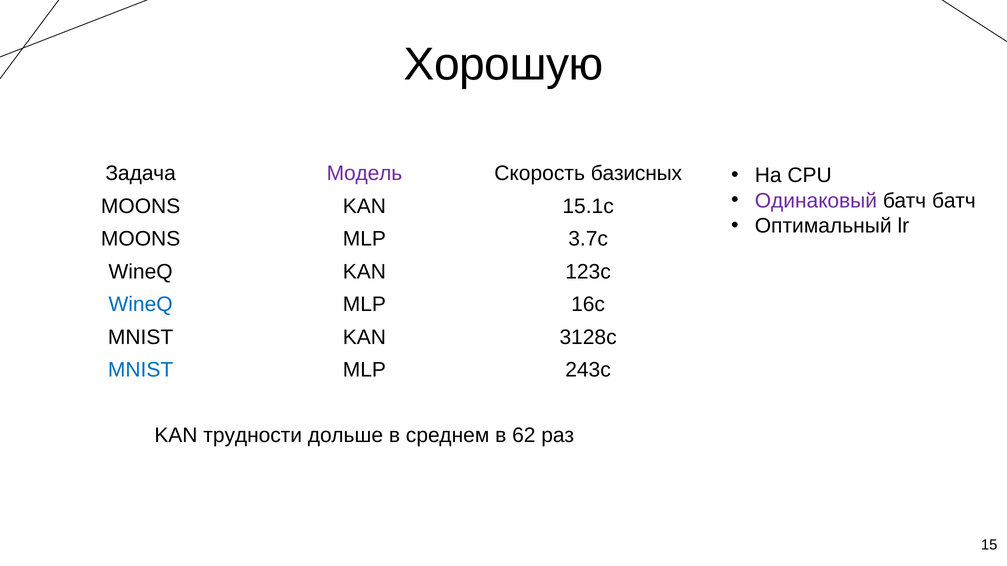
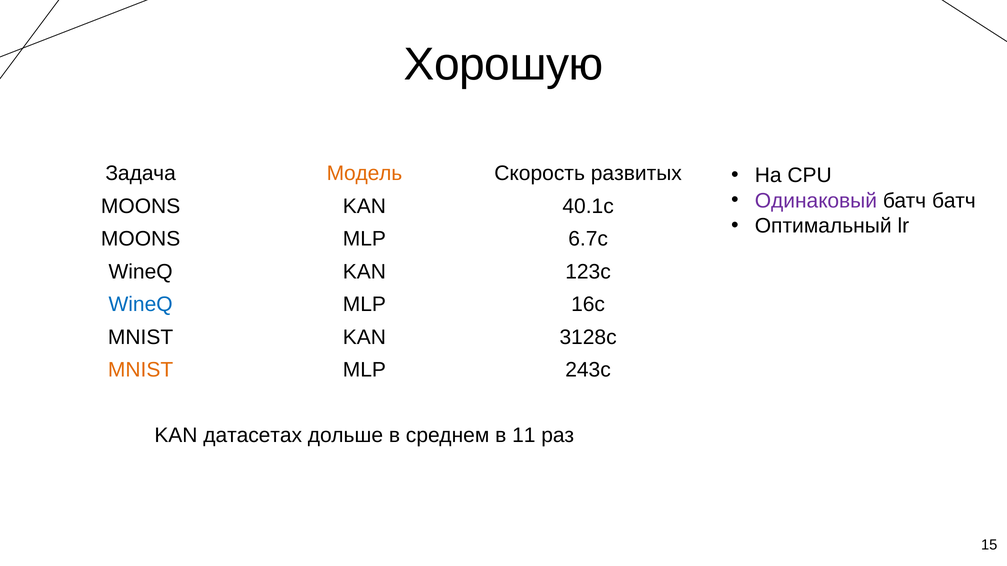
Модель colour: purple -> orange
базисных: базисных -> развитых
15.1с: 15.1с -> 40.1с
3.7с: 3.7с -> 6.7с
MNIST at (141, 370) colour: blue -> orange
трудности: трудности -> датасетах
62: 62 -> 11
